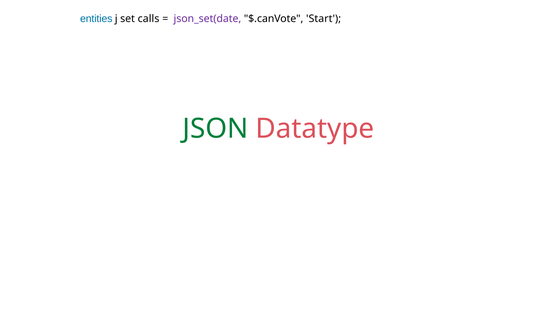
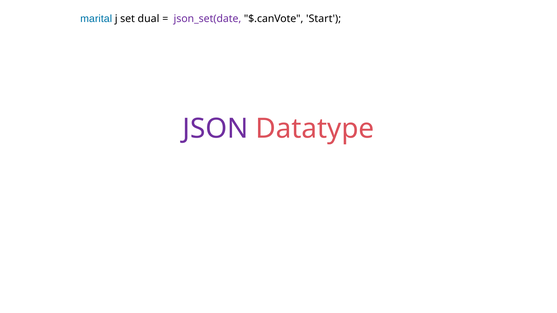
entities: entities -> marital
calls: calls -> dual
JSON colour: green -> purple
